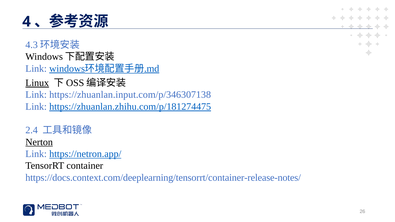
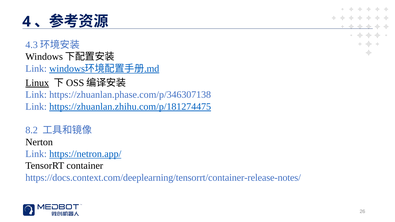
https://zhuanlan.input.com/p/346307138: https://zhuanlan.input.com/p/346307138 -> https://zhuanlan.phase.com/p/346307138
2.4: 2.4 -> 8.2
Nerton underline: present -> none
